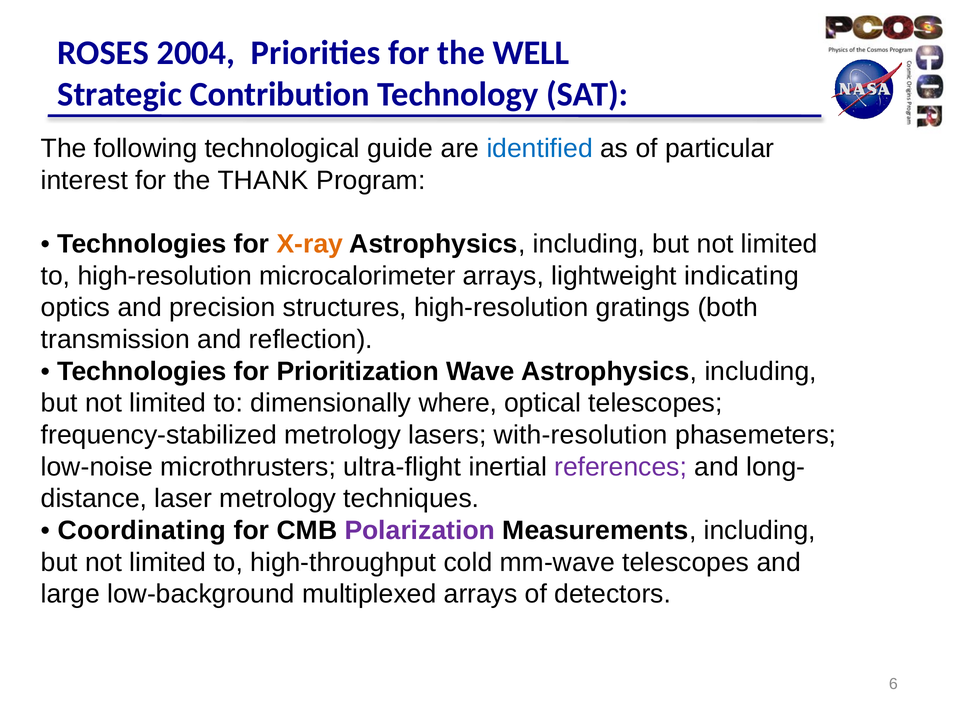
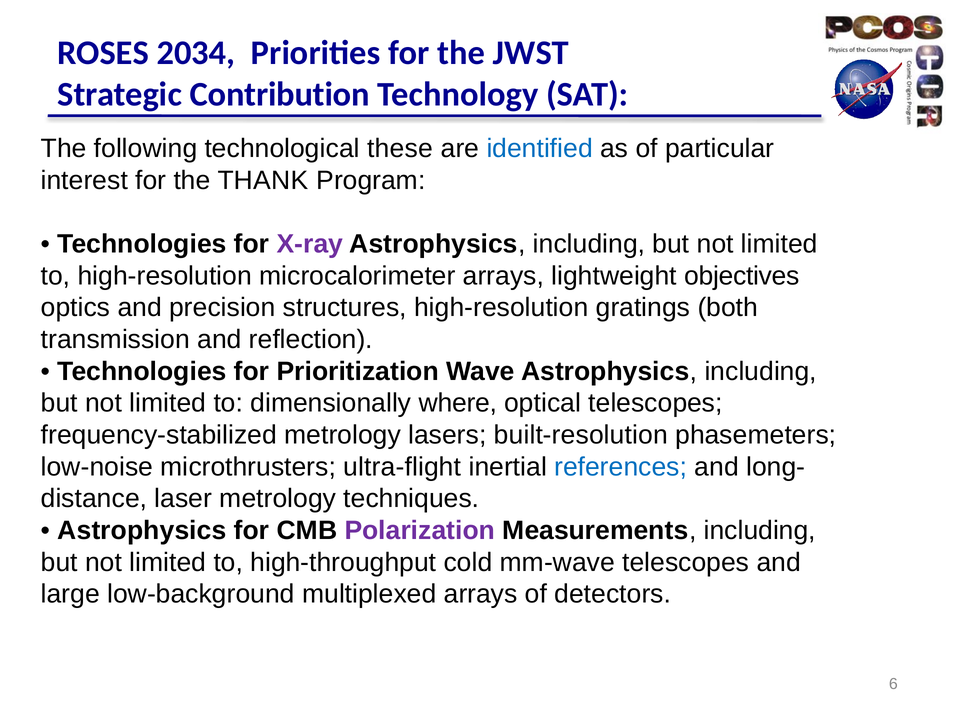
2004: 2004 -> 2034
WELL: WELL -> JWST
guide: guide -> these
X-ray colour: orange -> purple
indicating: indicating -> objectives
with-resolution: with-resolution -> built-resolution
references colour: purple -> blue
Coordinating at (142, 531): Coordinating -> Astrophysics
